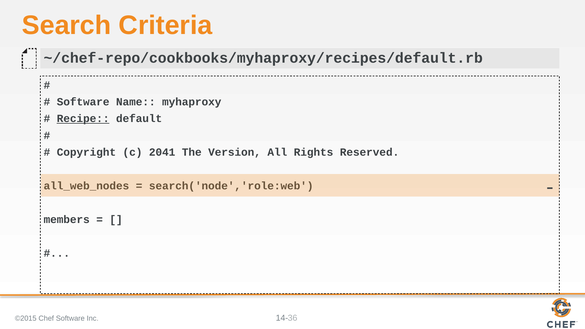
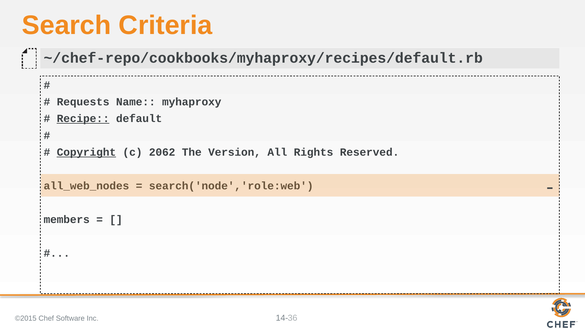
Software at (83, 102): Software -> Requests
Copyright underline: none -> present
2041: 2041 -> 2062
